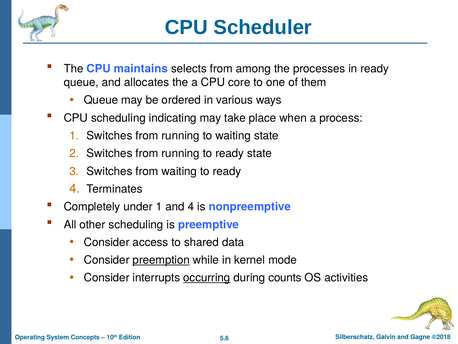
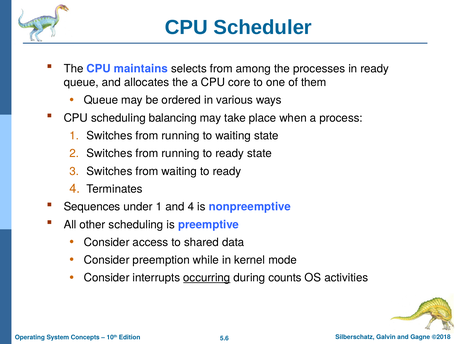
indicating: indicating -> balancing
Completely: Completely -> Sequences
preemption underline: present -> none
